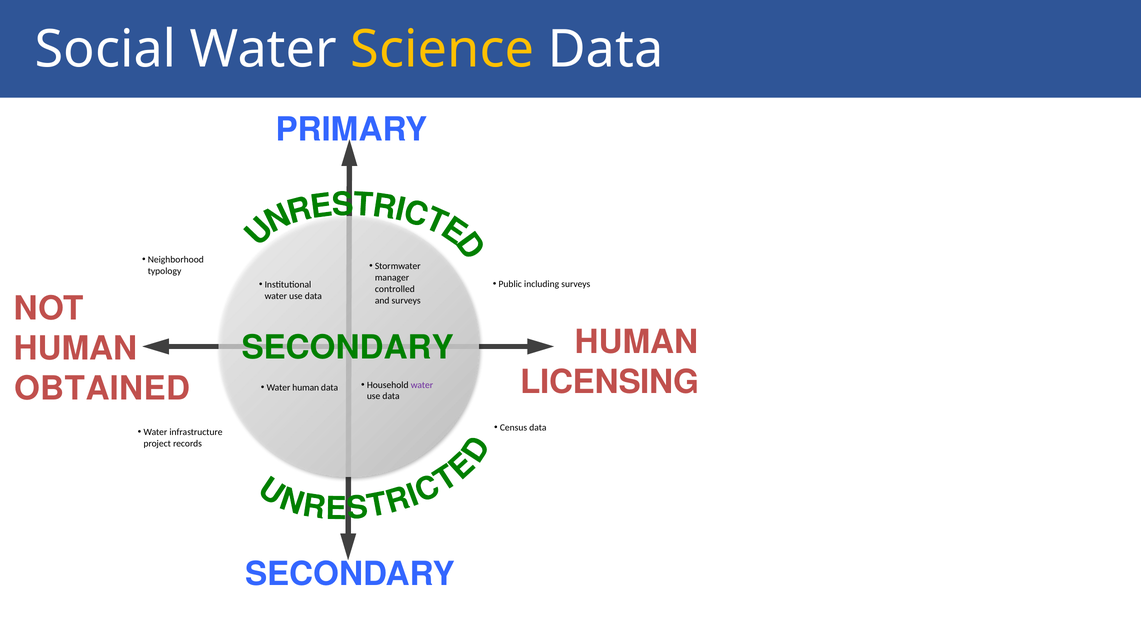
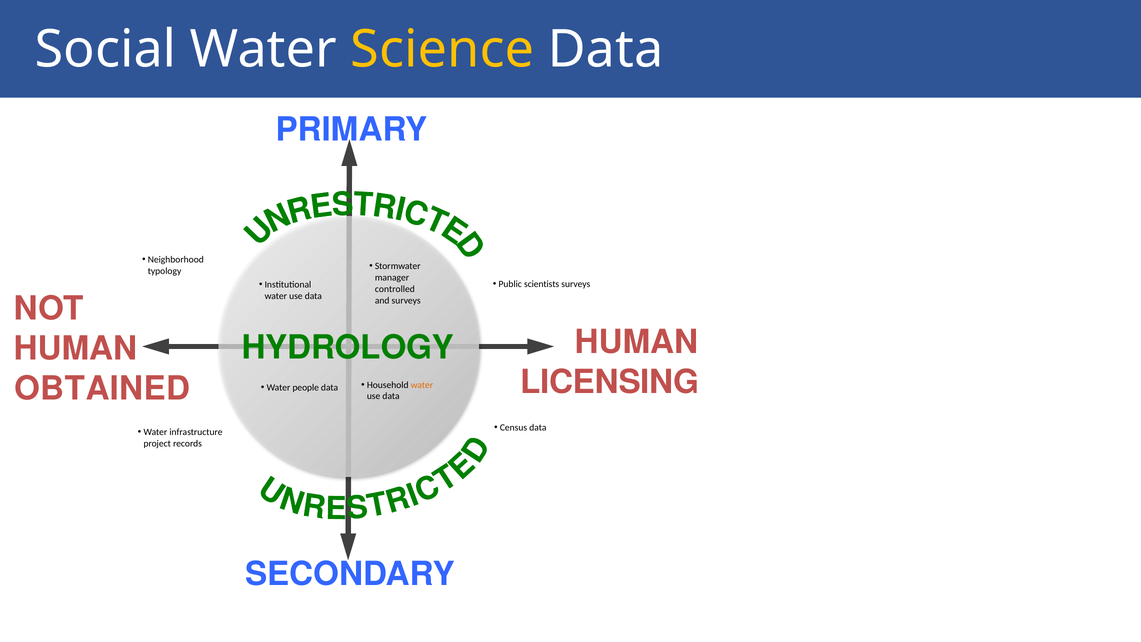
including: including -> scientists
SECONDARY at (348, 348): SECONDARY -> HYDROLOGY
water at (422, 385) colour: purple -> orange
Water human: human -> people
